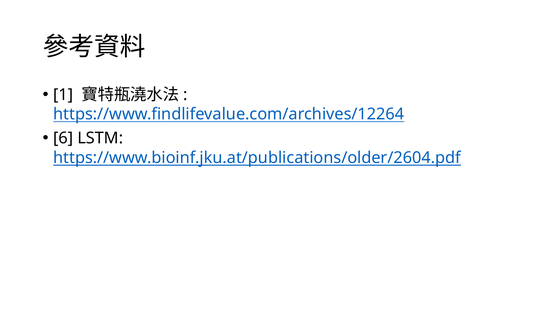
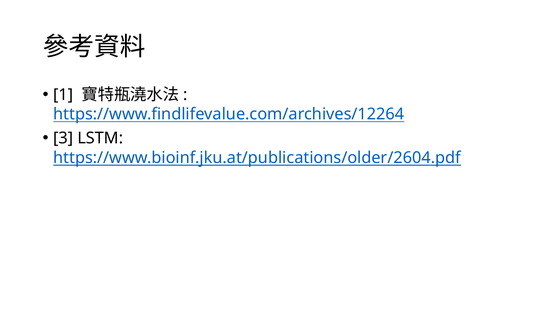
6: 6 -> 3
